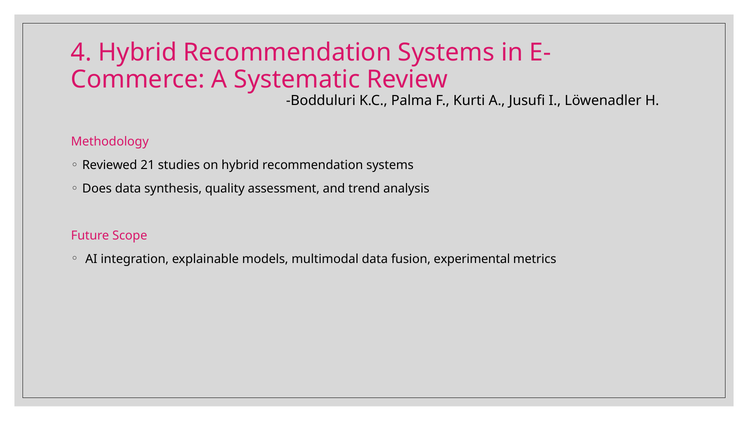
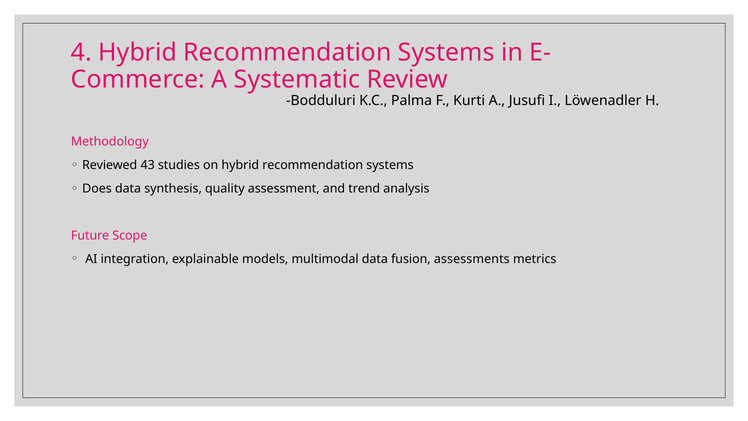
21: 21 -> 43
experimental: experimental -> assessments
